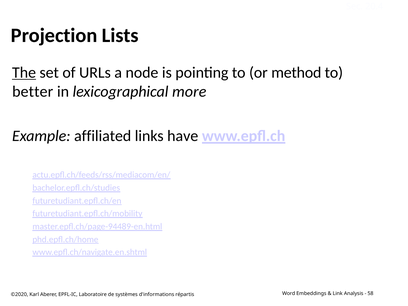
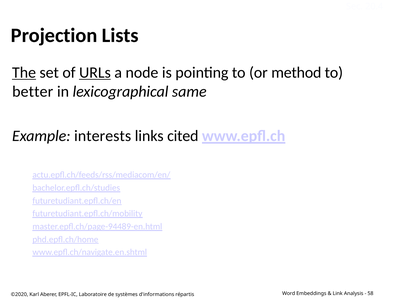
URLs underline: none -> present
more: more -> same
affiliated: affiliated -> interests
have: have -> cited
